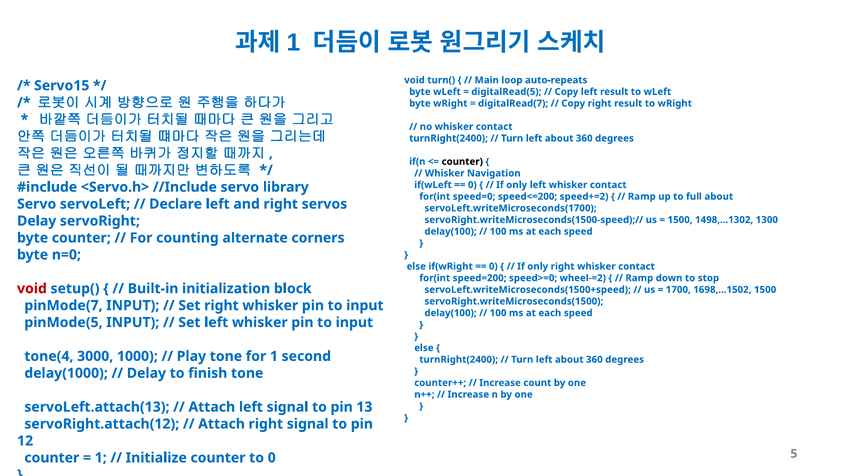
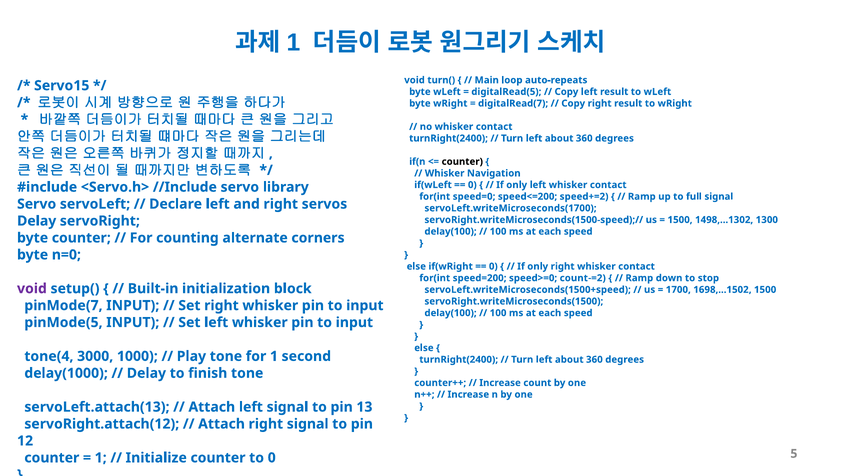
full about: about -> signal
wheel-=2: wheel-=2 -> count-=2
void at (32, 289) colour: red -> purple
